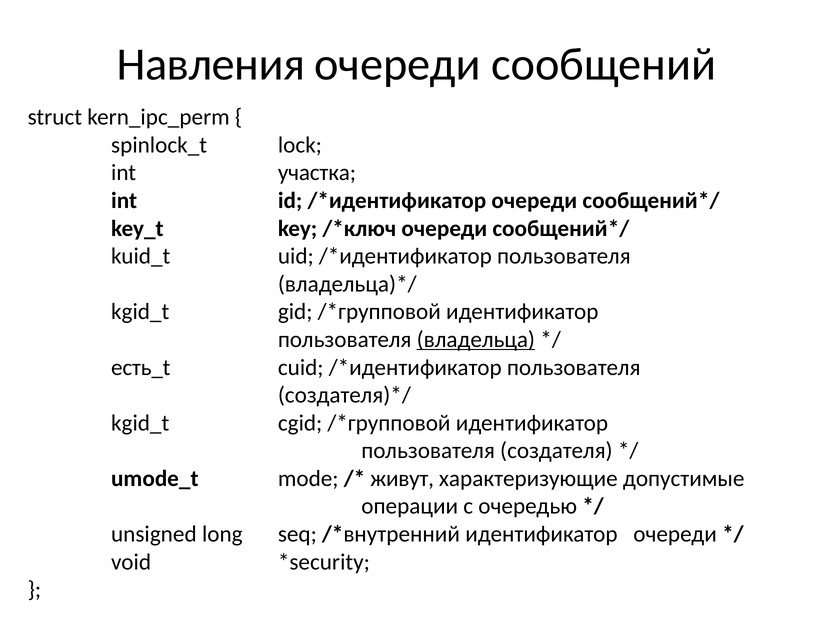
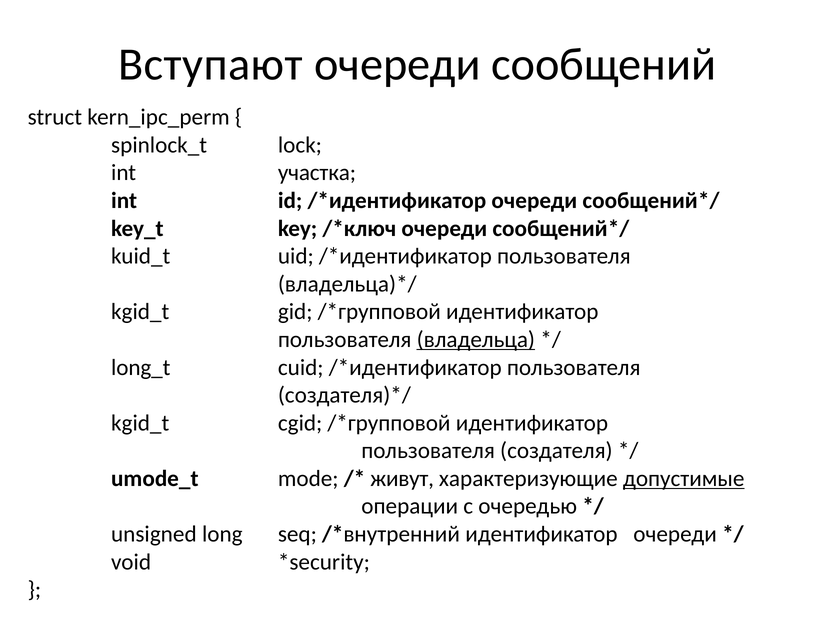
Навления: Навления -> Вступают
есть_t: есть_t -> long_t
допустимые underline: none -> present
